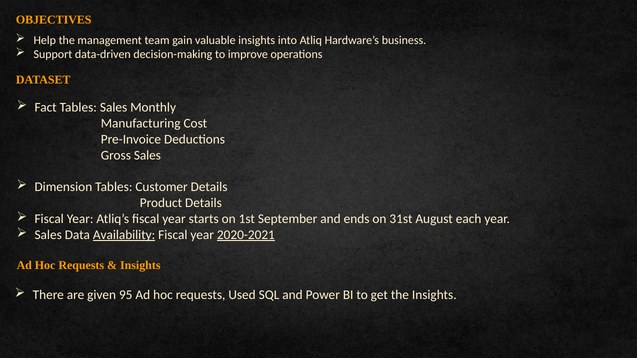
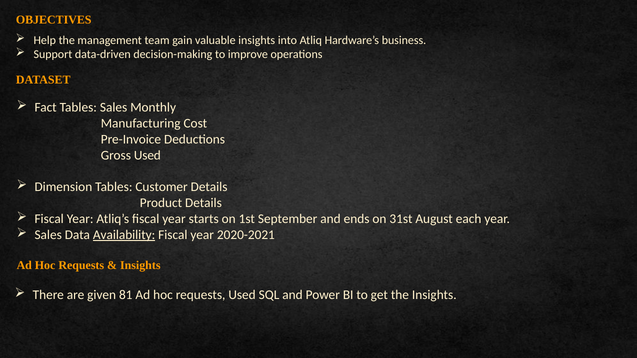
Gross Sales: Sales -> Used
2020-2021 underline: present -> none
95: 95 -> 81
